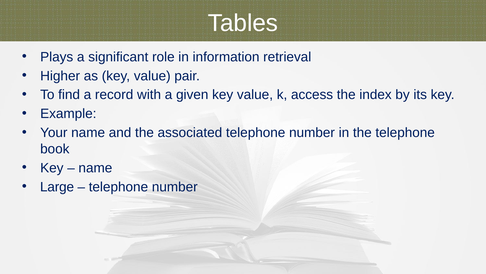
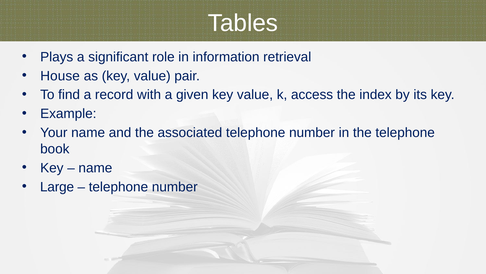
Higher: Higher -> House
